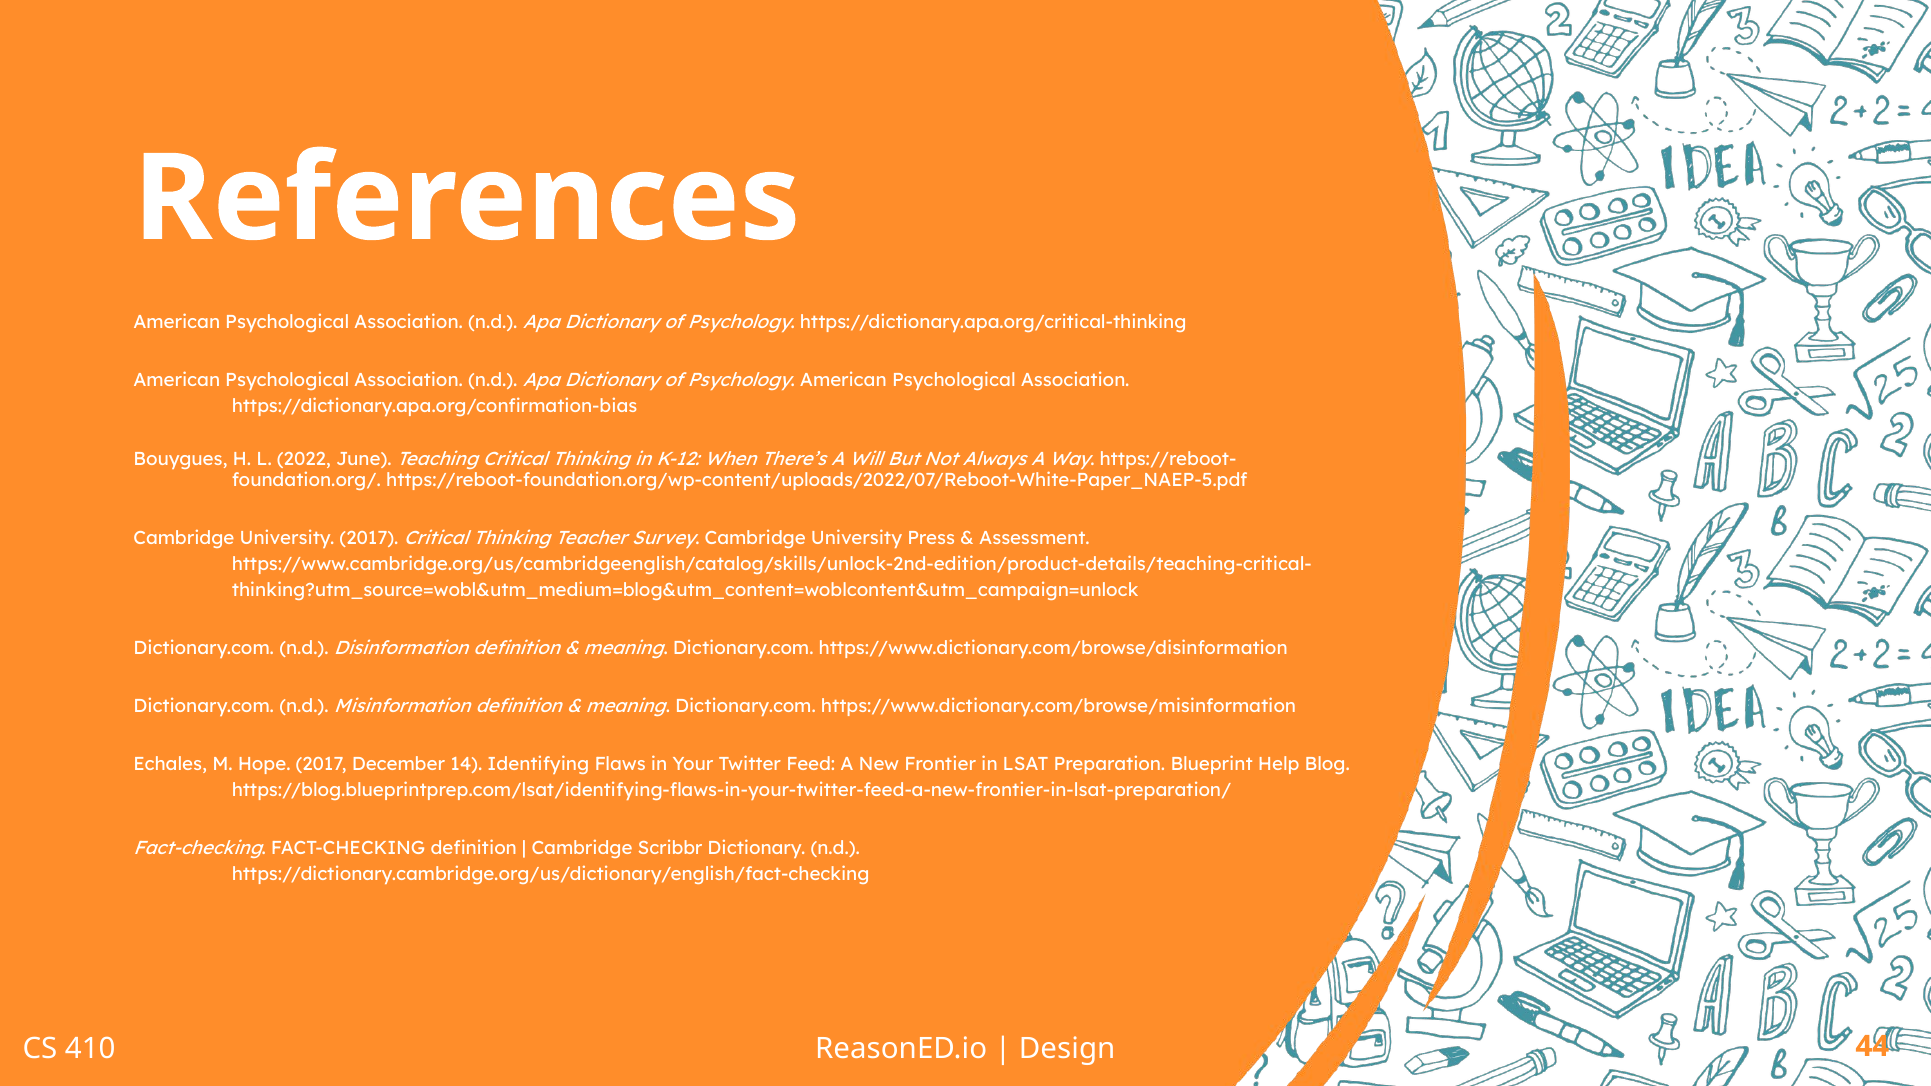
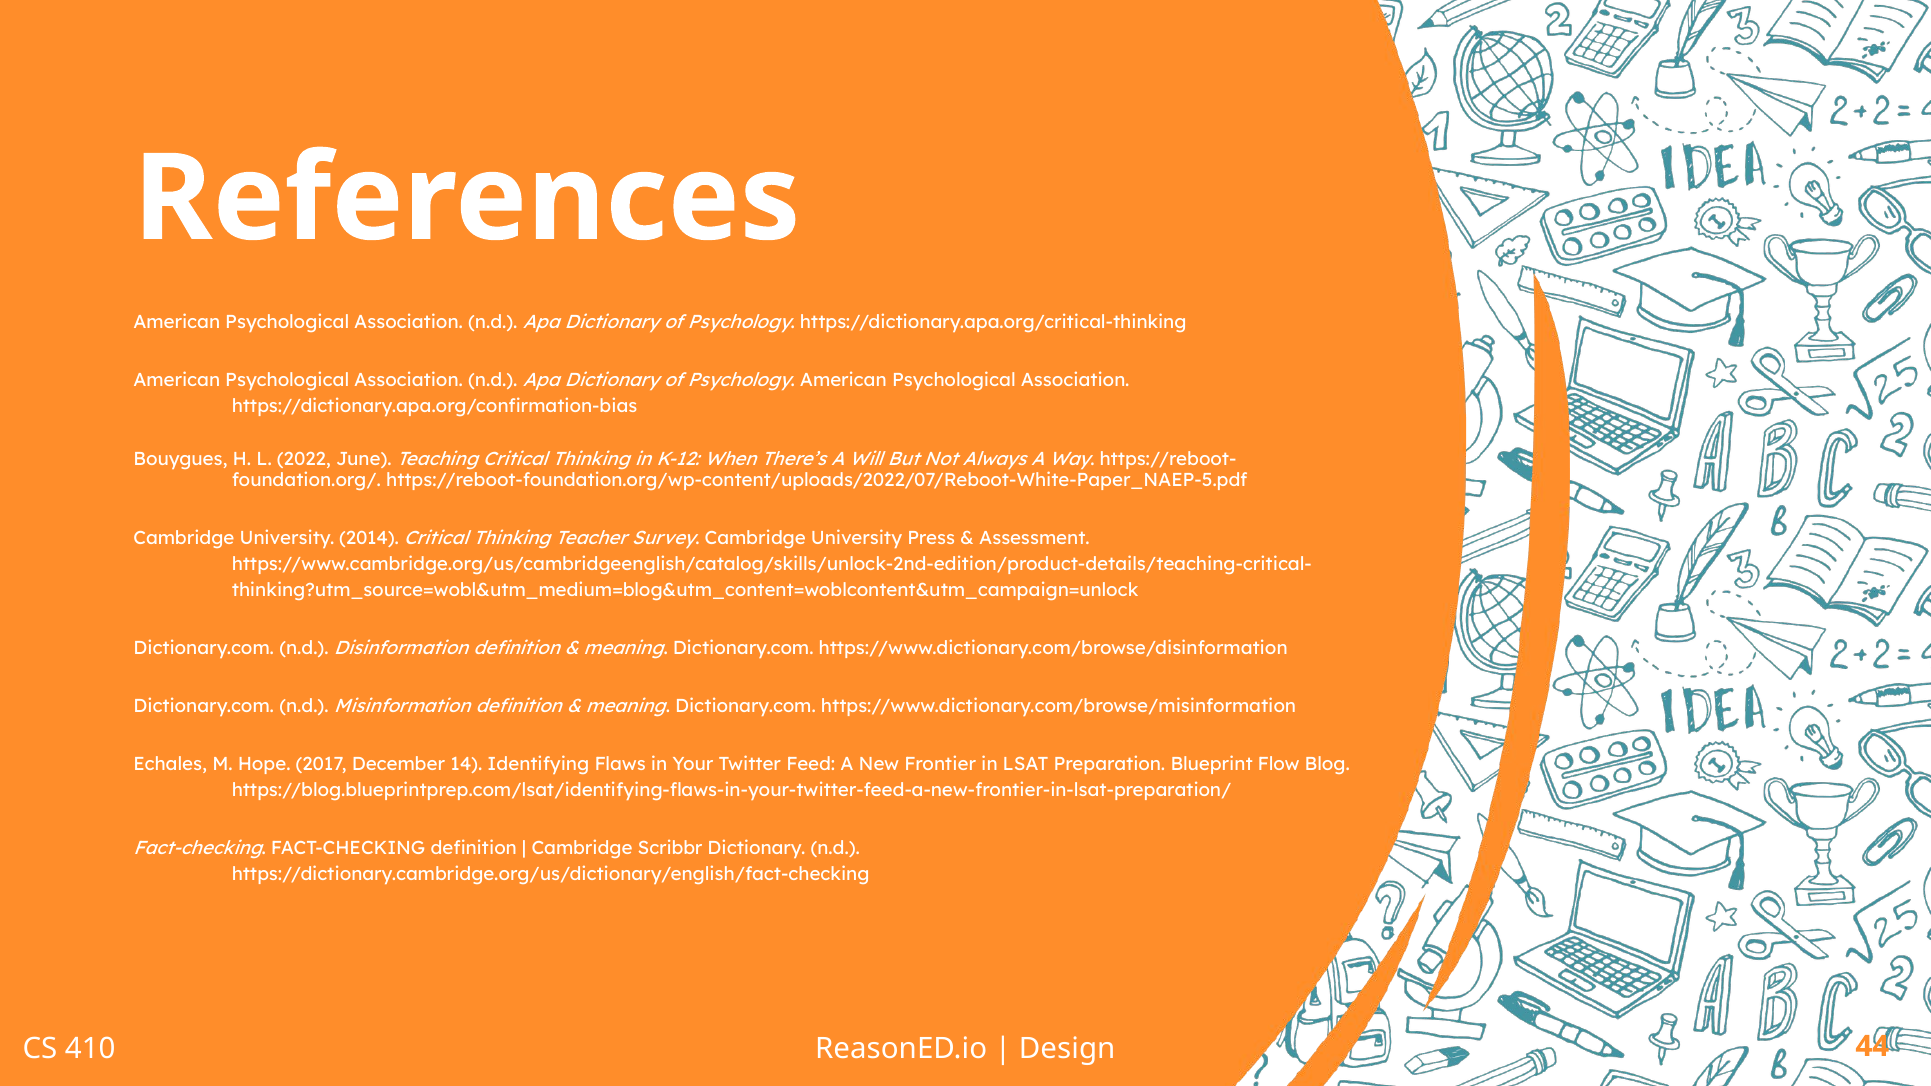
University 2017: 2017 -> 2014
Help: Help -> Flow
